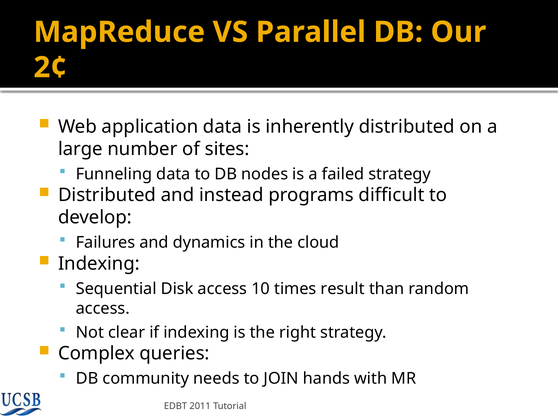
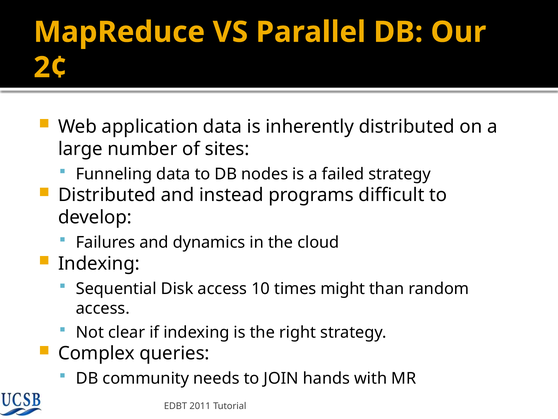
result: result -> might
